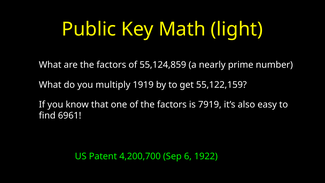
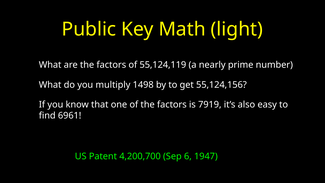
55,124,859: 55,124,859 -> 55,124,119
1919: 1919 -> 1498
55,122,159: 55,122,159 -> 55,124,156
1922: 1922 -> 1947
